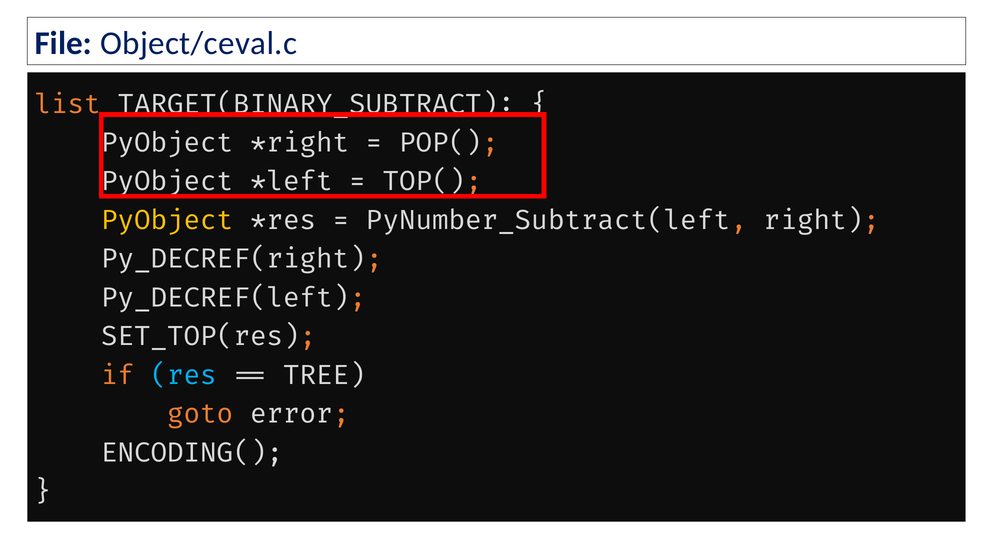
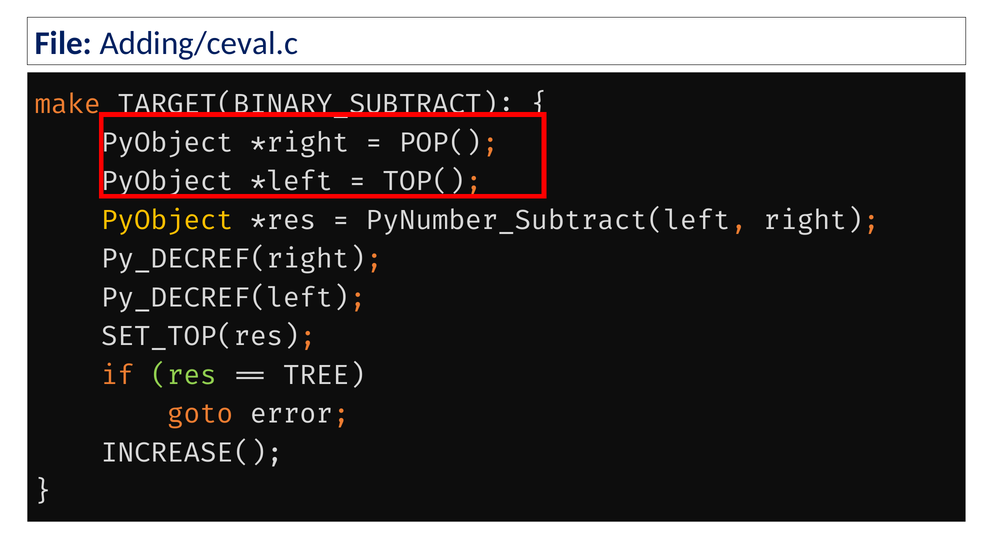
Object/ceval.c: Object/ceval.c -> Adding/ceval.c
list: list -> make
res colour: light blue -> light green
ENCODING(: ENCODING( -> INCREASE(
